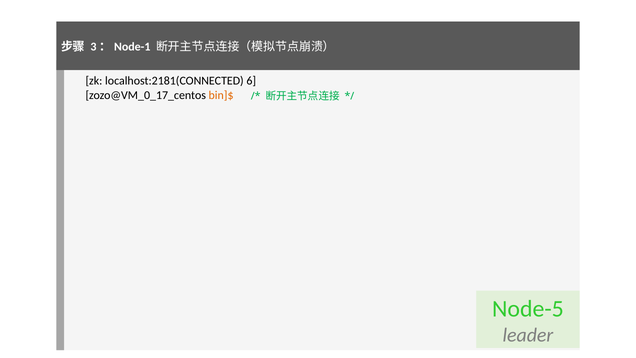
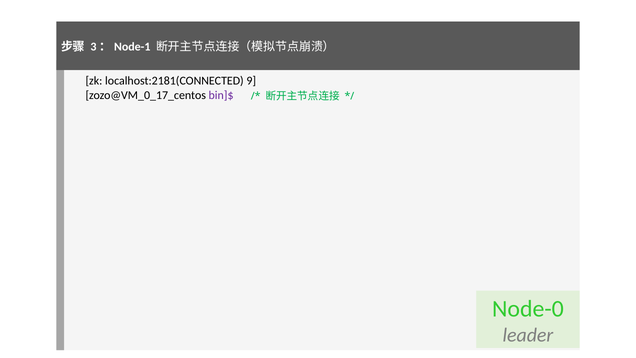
6: 6 -> 9
bin]$ colour: orange -> purple
Node-5: Node-5 -> Node-0
